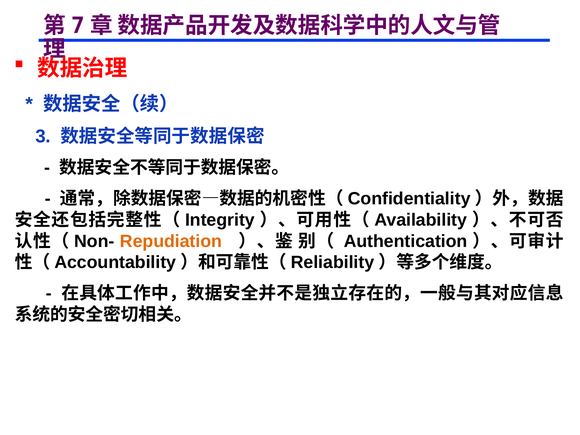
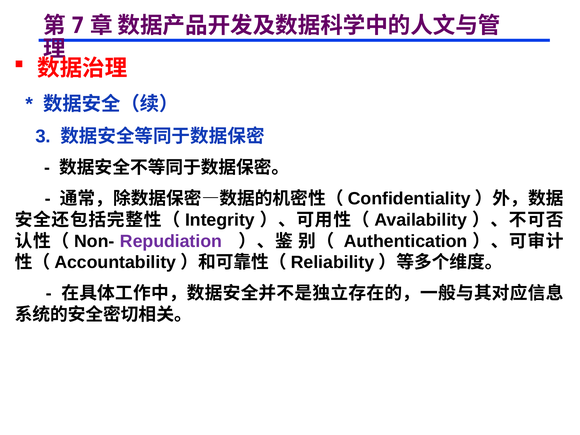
Repudiation colour: orange -> purple
